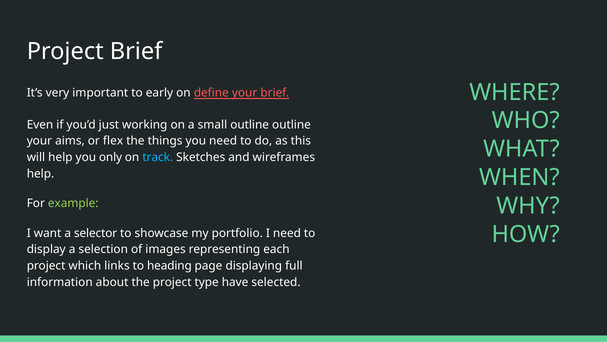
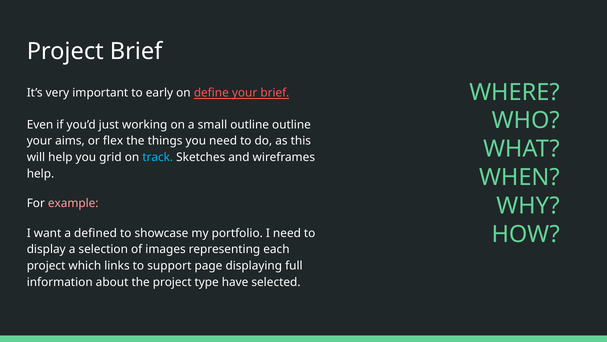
only: only -> grid
example colour: light green -> pink
selector: selector -> defined
heading: heading -> support
